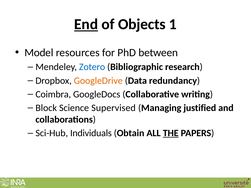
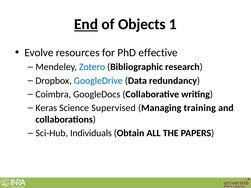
Model: Model -> Evolve
between: between -> effective
GoogleDrive colour: orange -> blue
Block: Block -> Keras
justified: justified -> training
THE underline: present -> none
